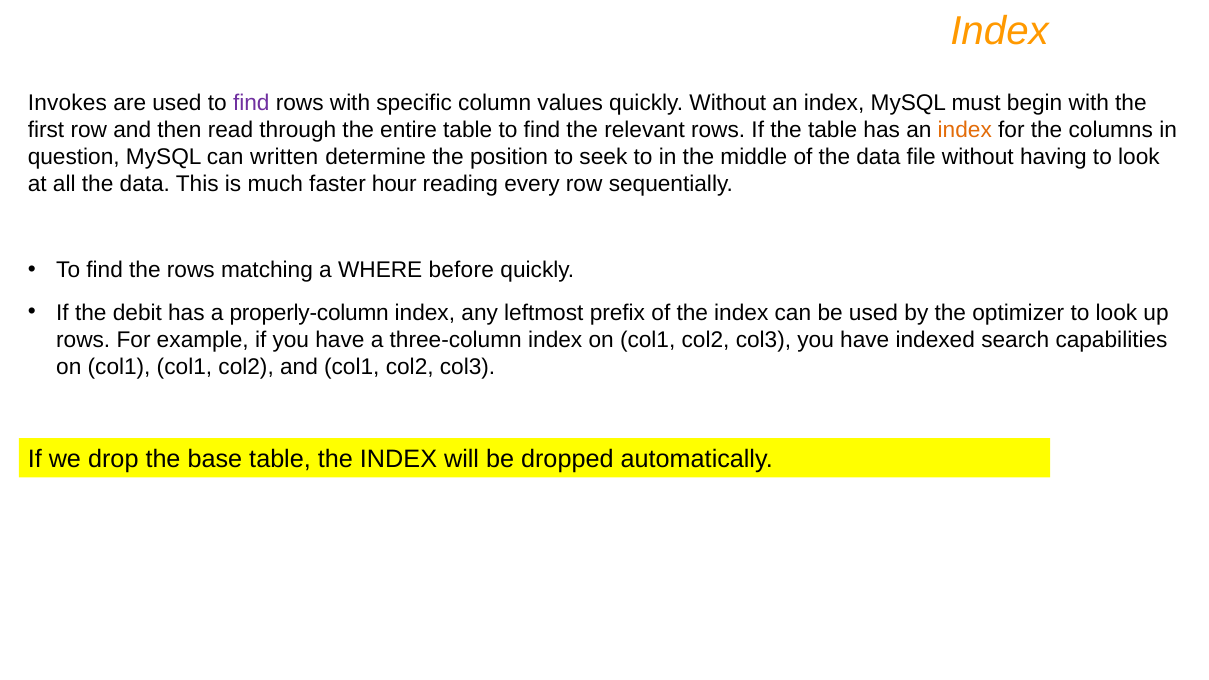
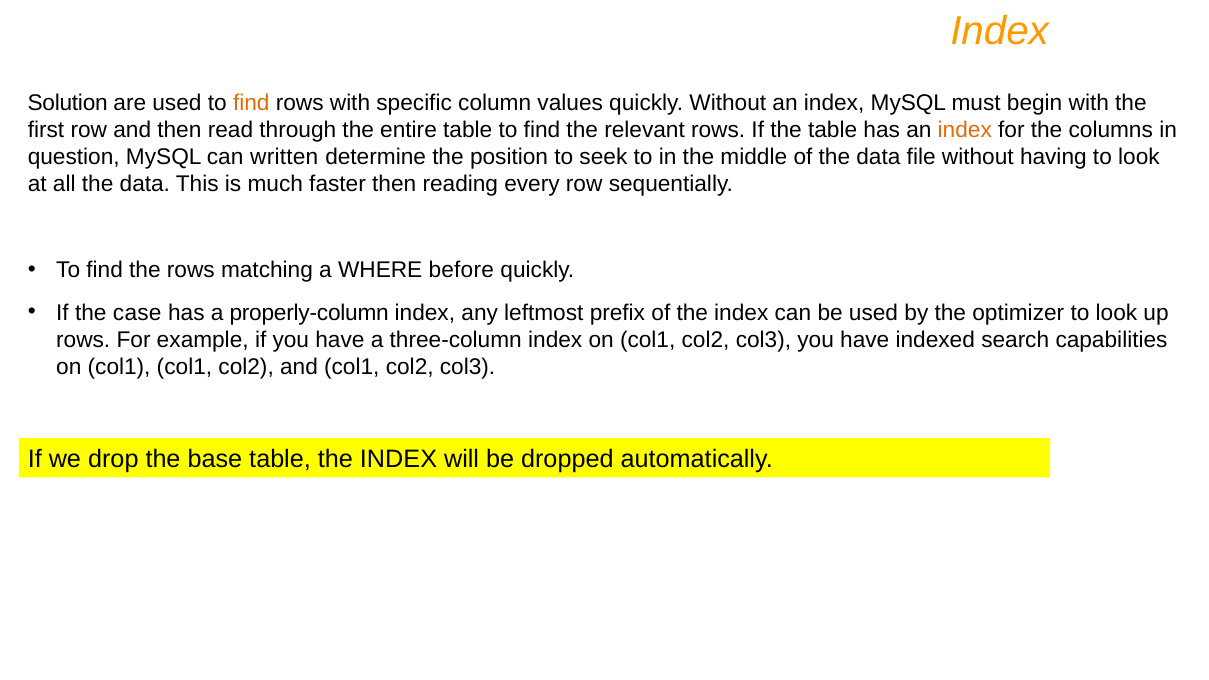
Invokes: Invokes -> Solution
find at (251, 103) colour: purple -> orange
faster hour: hour -> then
debit: debit -> case
